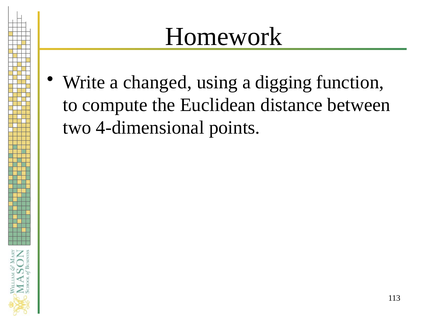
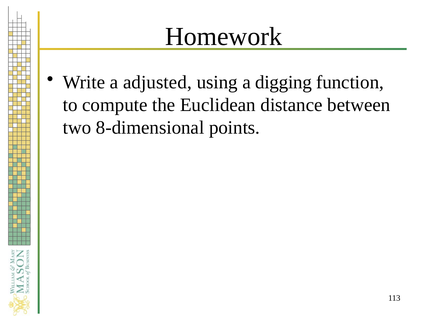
changed: changed -> adjusted
4-dimensional: 4-dimensional -> 8-dimensional
